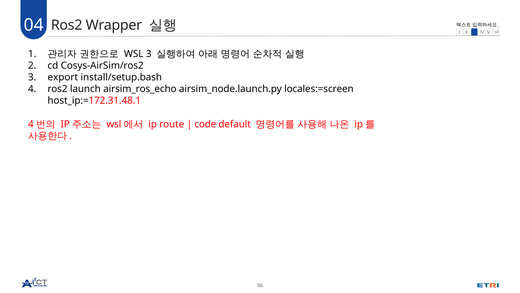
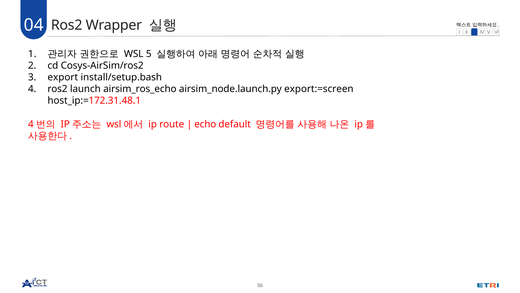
WSL 3: 3 -> 5
locales:=screen: locales:=screen -> export:=screen
code: code -> echo
